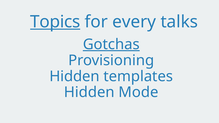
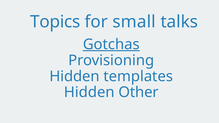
Topics underline: present -> none
every: every -> small
Mode: Mode -> Other
